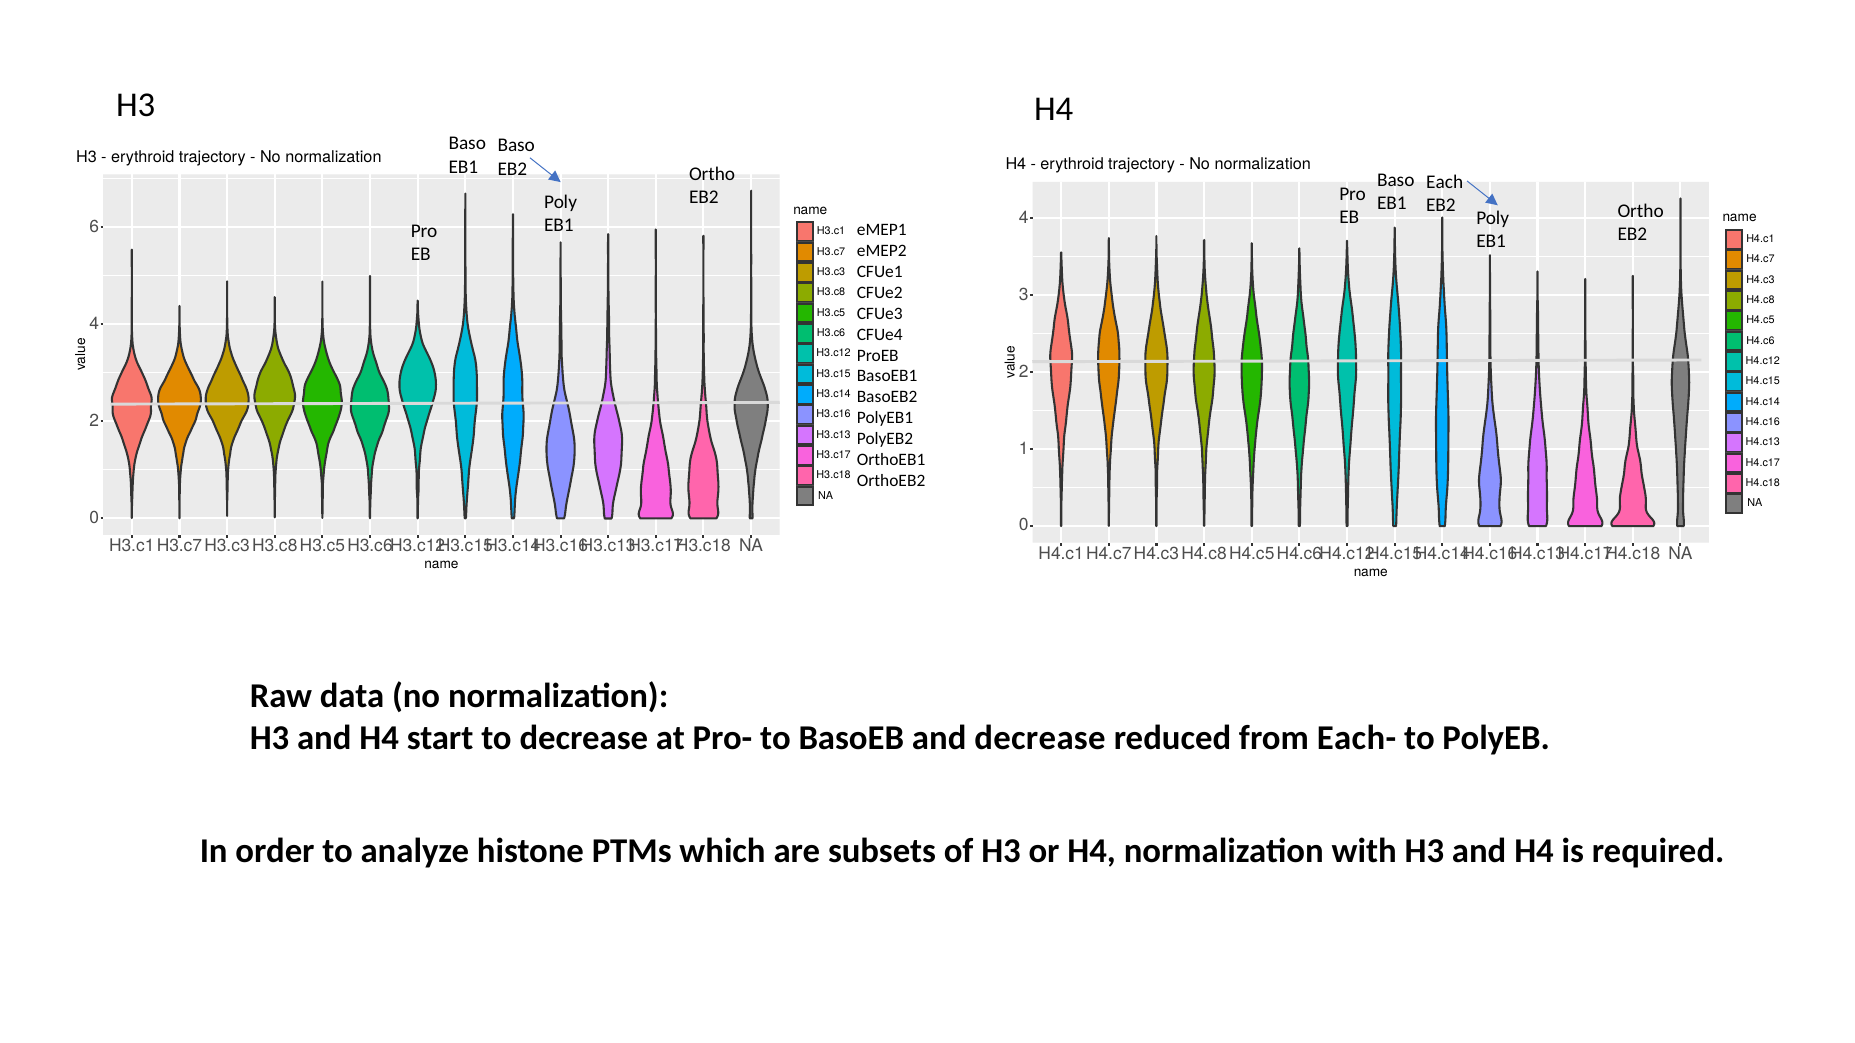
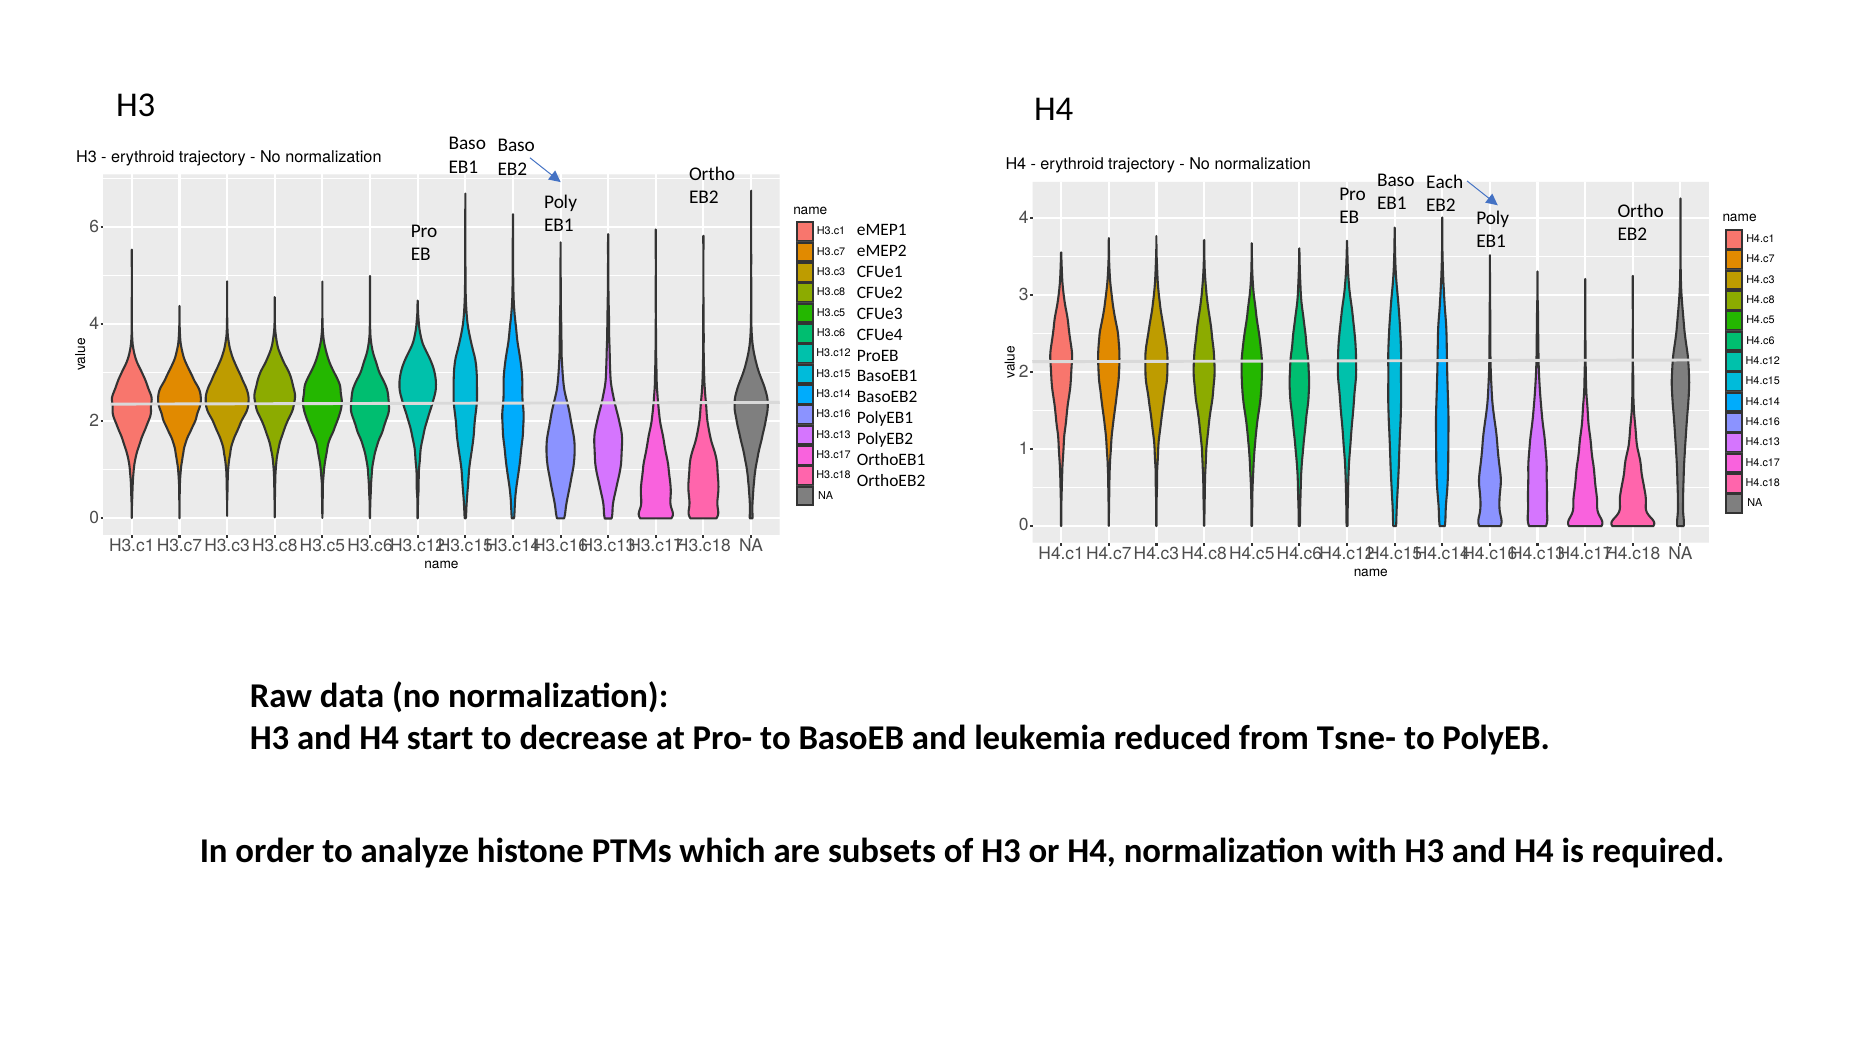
and decrease: decrease -> leukemia
Each-: Each- -> Tsne-
